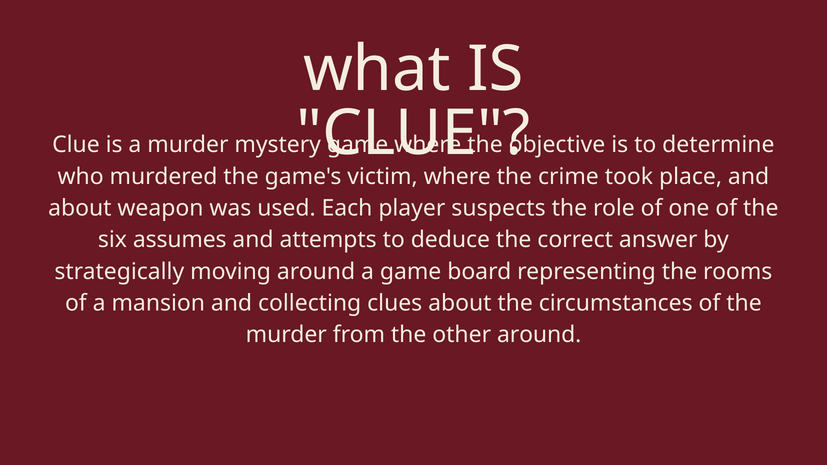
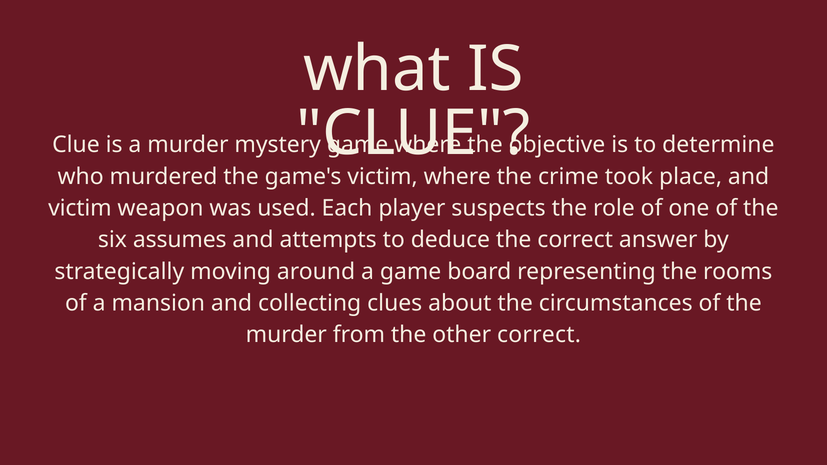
about at (80, 208): about -> victim
other around: around -> correct
